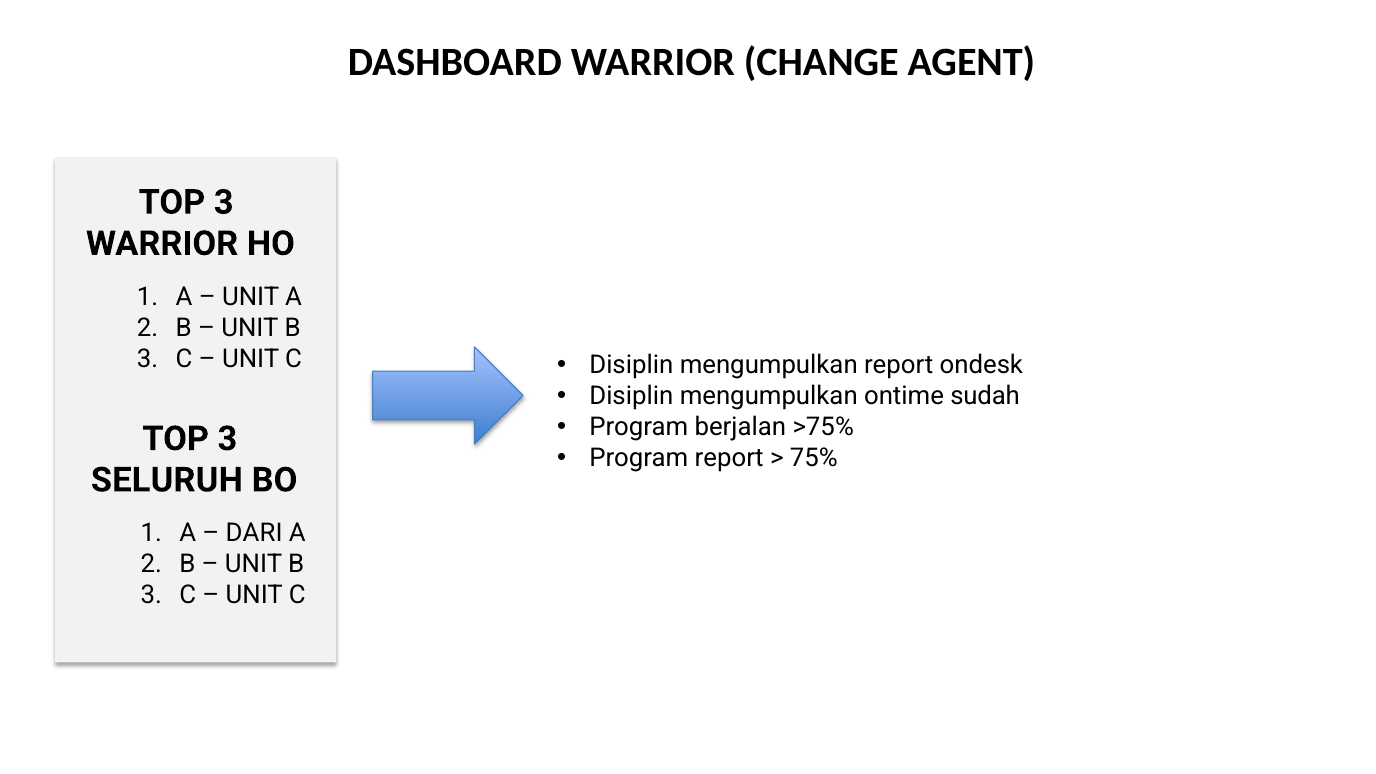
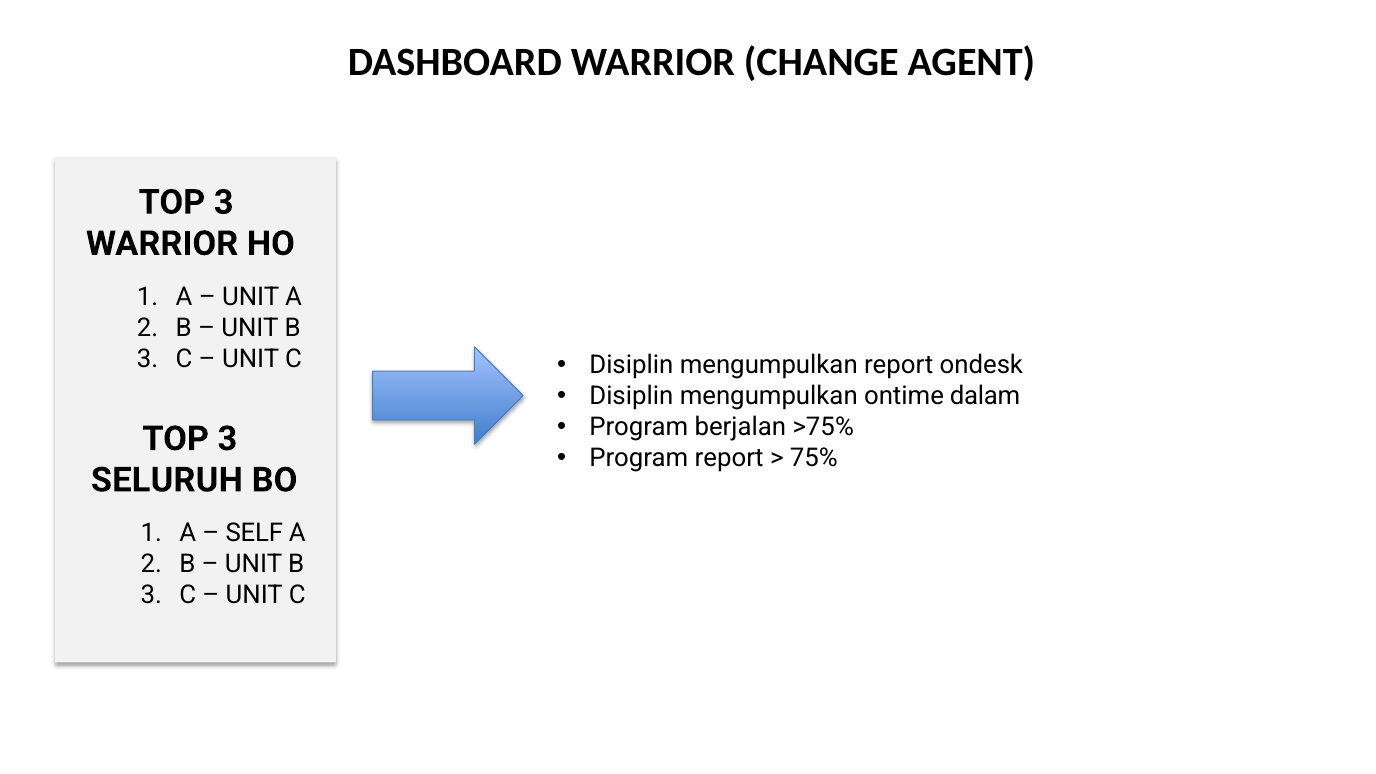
sudah: sudah -> dalam
DARI: DARI -> SELF
